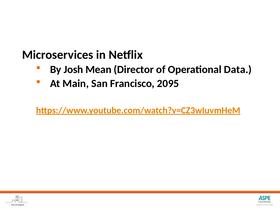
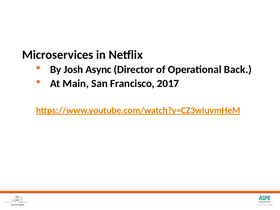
Mean: Mean -> Async
Data: Data -> Back
2095: 2095 -> 2017
